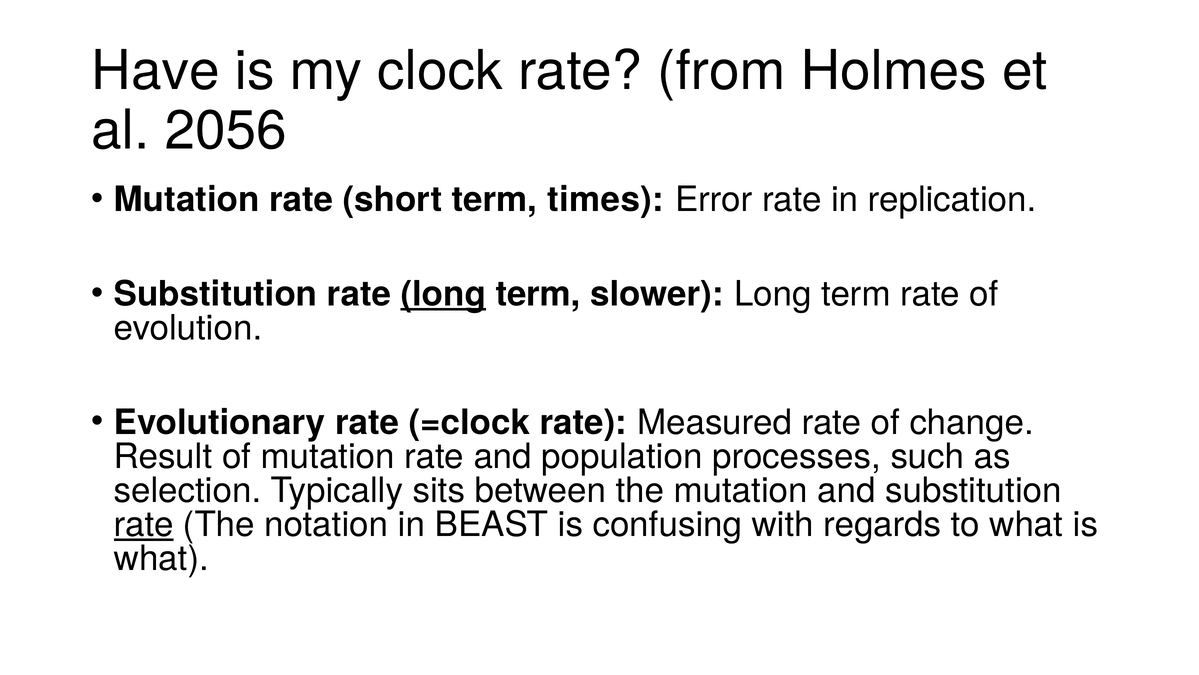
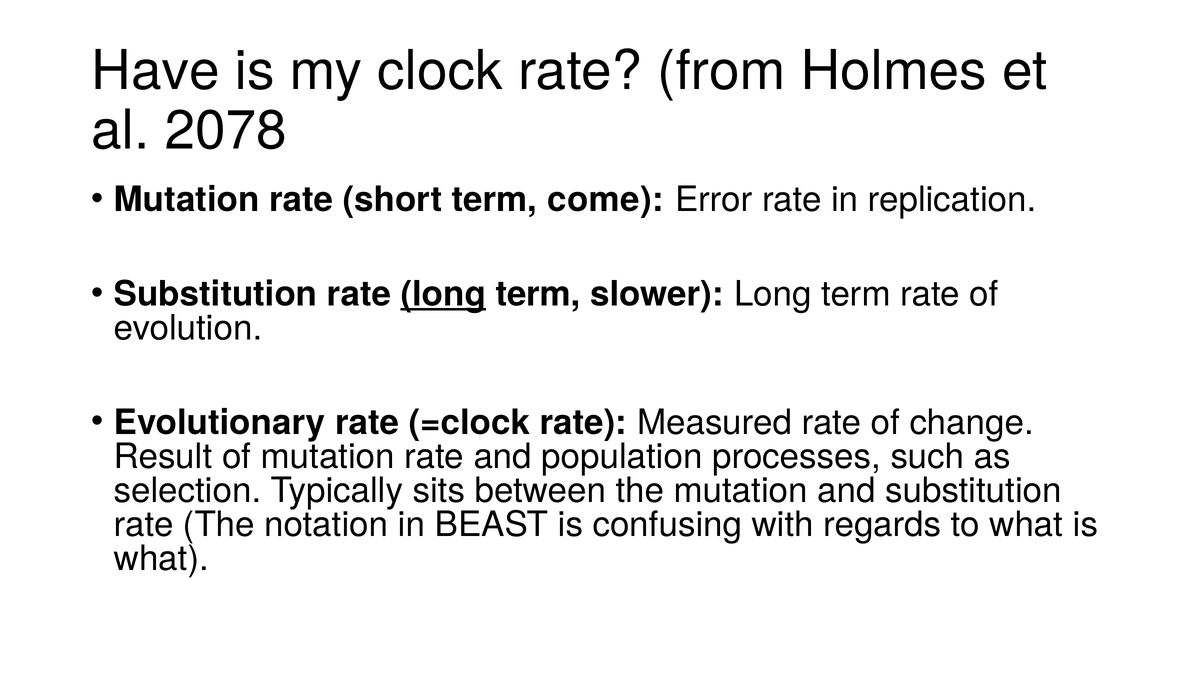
2056: 2056 -> 2078
times: times -> come
rate at (144, 524) underline: present -> none
